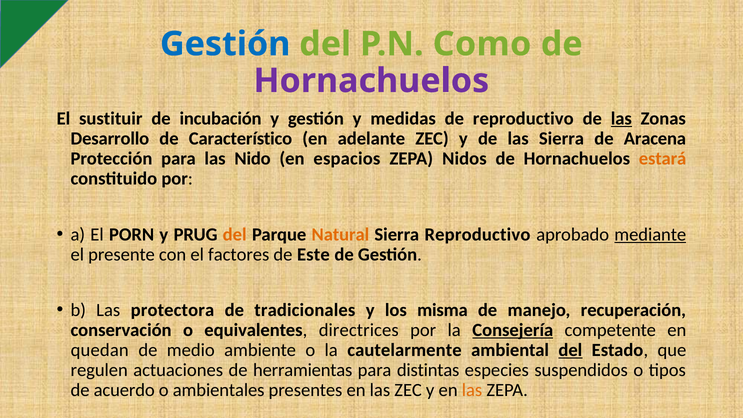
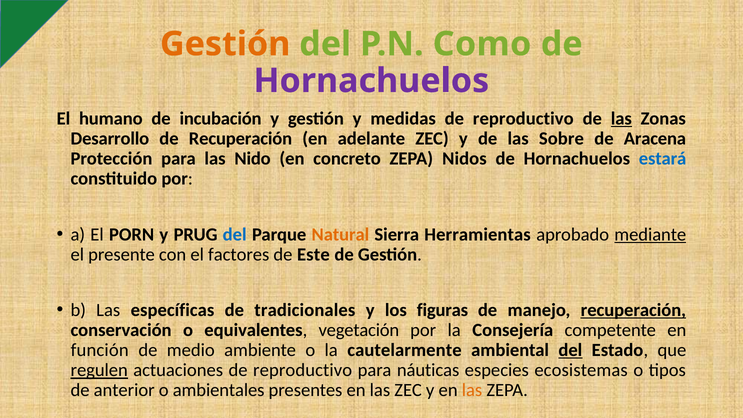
Gestión at (225, 44) colour: blue -> orange
sustituir: sustituir -> humano
de Característico: Característico -> Recuperación
las Sierra: Sierra -> Sobre
espacios: espacios -> concreto
estará colour: orange -> blue
del at (235, 234) colour: orange -> blue
Sierra Reproductivo: Reproductivo -> Herramientas
protectora: protectora -> específicas
misma: misma -> figuras
recuperación at (633, 310) underline: none -> present
directrices: directrices -> vegetación
Consejería underline: present -> none
quedan: quedan -> función
regulen underline: none -> present
actuaciones de herramientas: herramientas -> reproductivo
distintas: distintas -> náuticas
suspendidos: suspendidos -> ecosistemas
acuerdo: acuerdo -> anterior
